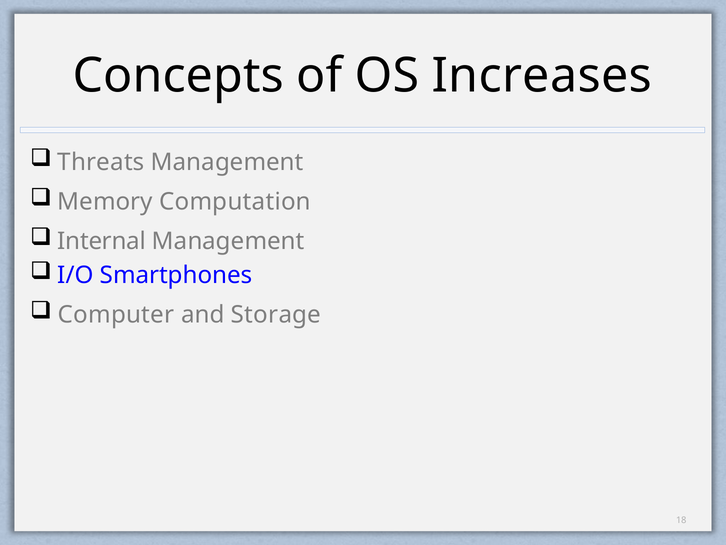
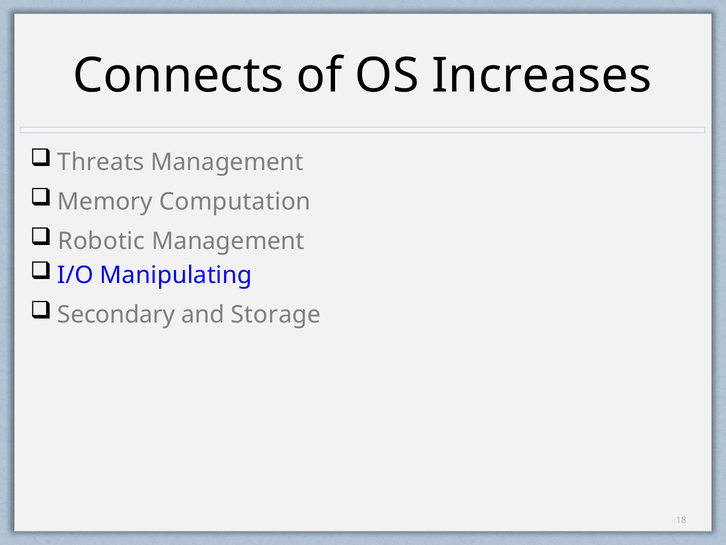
Concepts: Concepts -> Connects
Internal: Internal -> Robotic
Smartphones: Smartphones -> Manipulating
Computer: Computer -> Secondary
